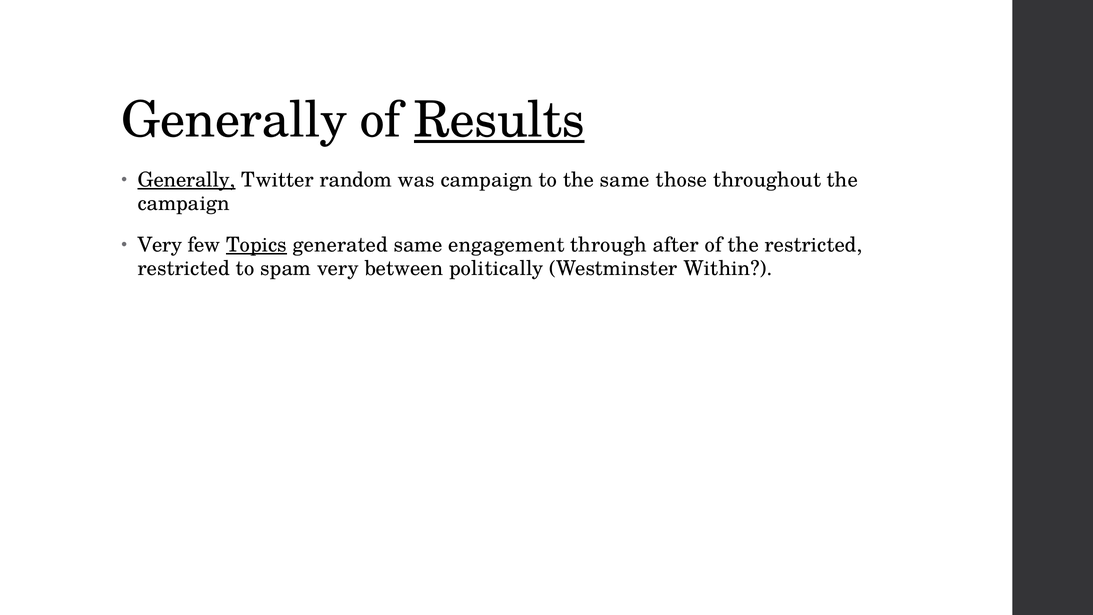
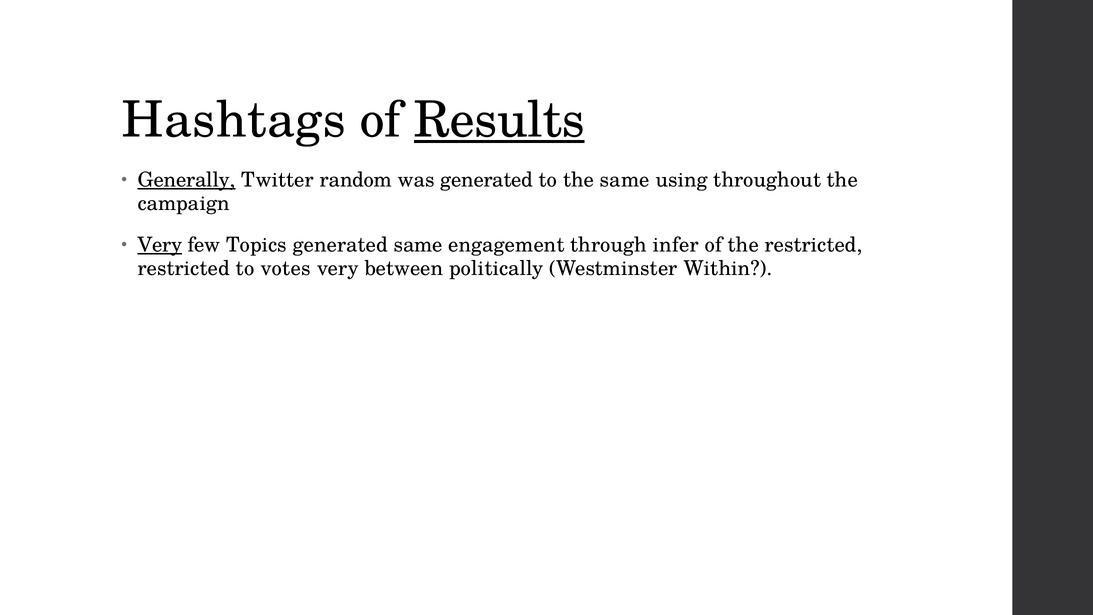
Generally at (234, 120): Generally -> Hashtags
was campaign: campaign -> generated
those: those -> using
Very at (160, 245) underline: none -> present
Topics underline: present -> none
after: after -> infer
spam: spam -> votes
